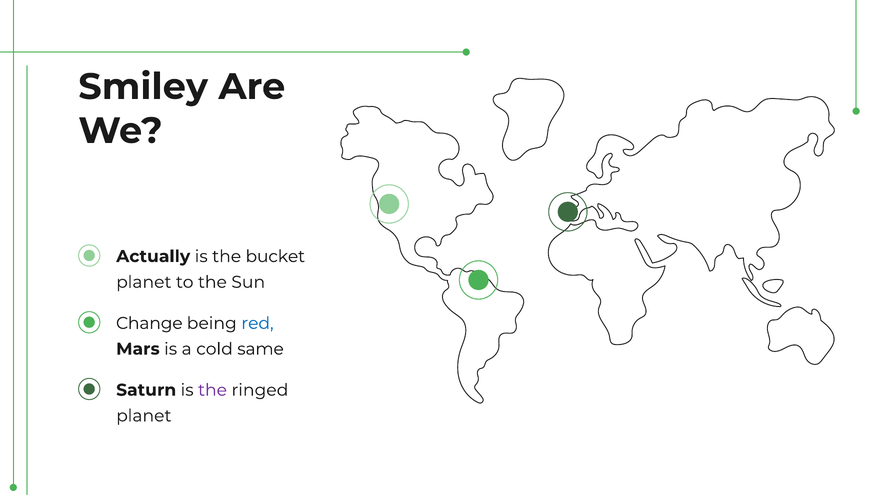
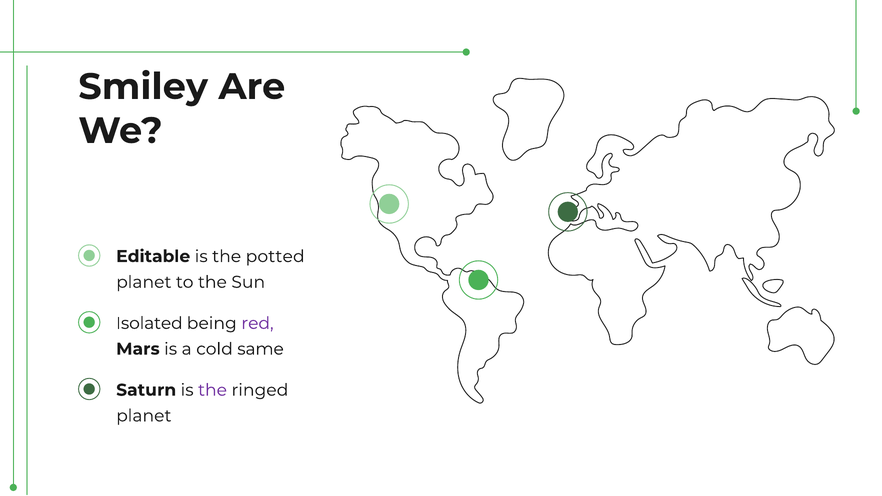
Actually: Actually -> Editable
bucket: bucket -> potted
Change: Change -> Isolated
red colour: blue -> purple
